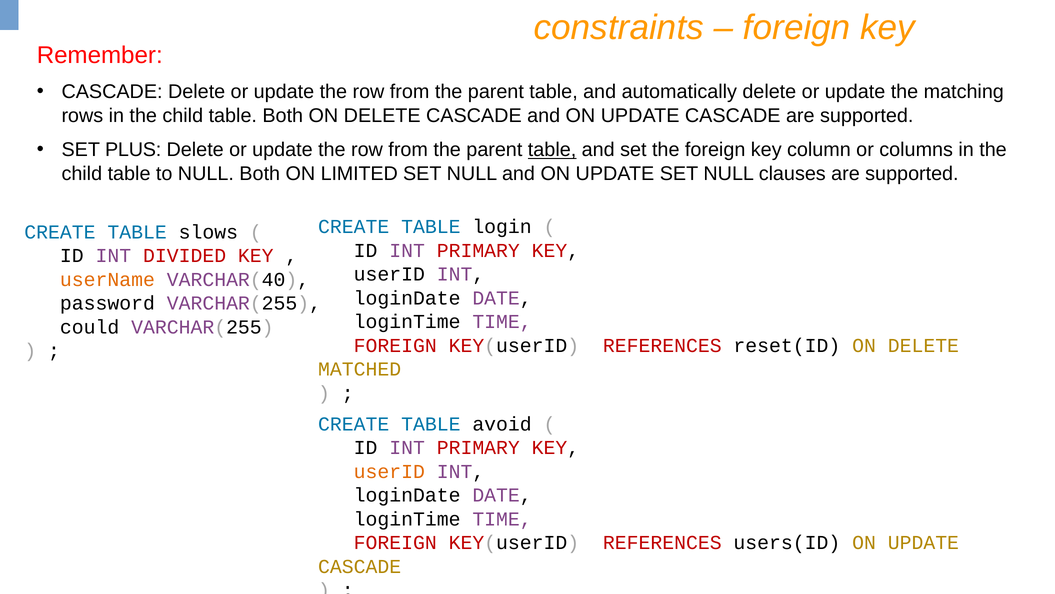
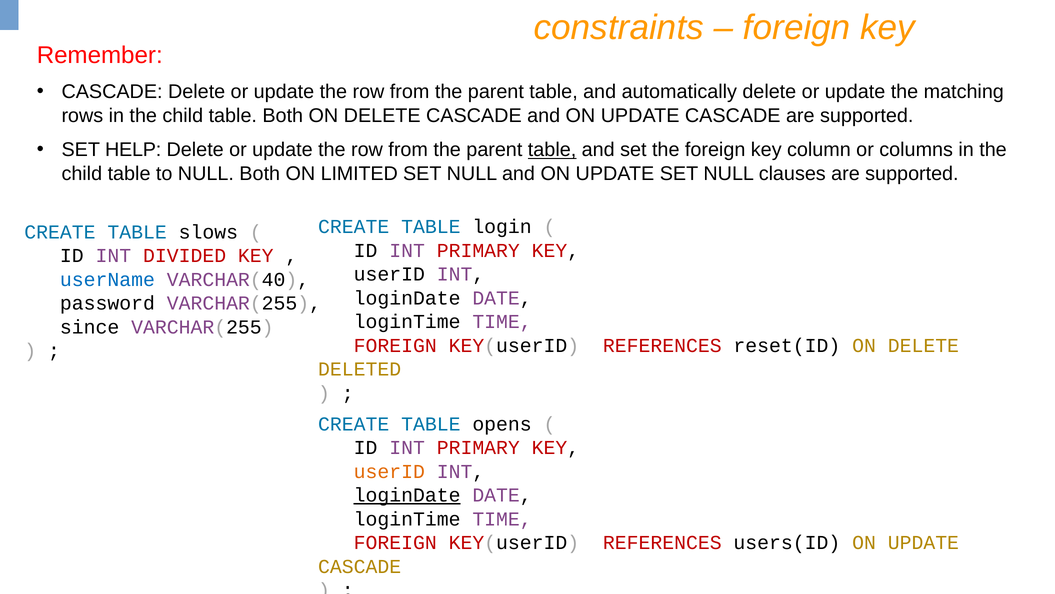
PLUS: PLUS -> HELP
userName colour: orange -> blue
could: could -> since
MATCHED: MATCHED -> DELETED
avoid: avoid -> opens
loginDate at (407, 495) underline: none -> present
